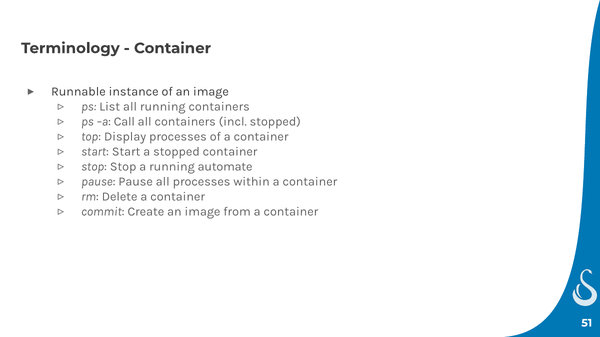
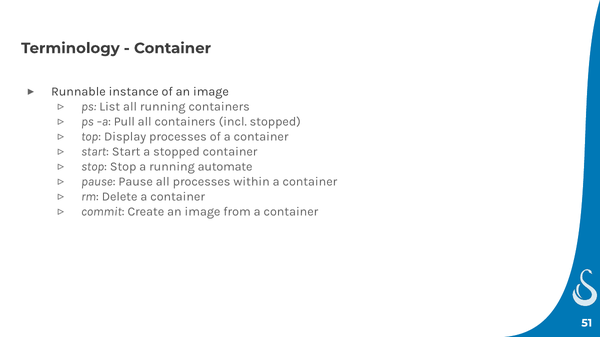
Call: Call -> Pull
